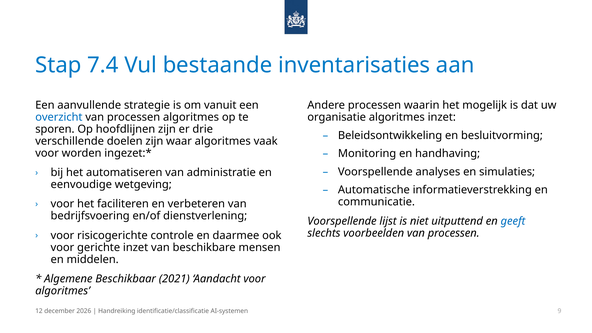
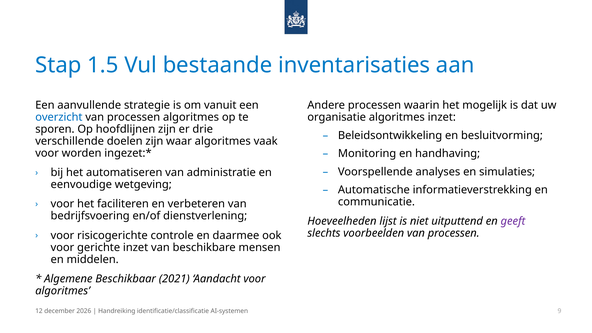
7.4: 7.4 -> 1.5
Voorspellende at (342, 221): Voorspellende -> Hoeveelheden
geeft colour: blue -> purple
